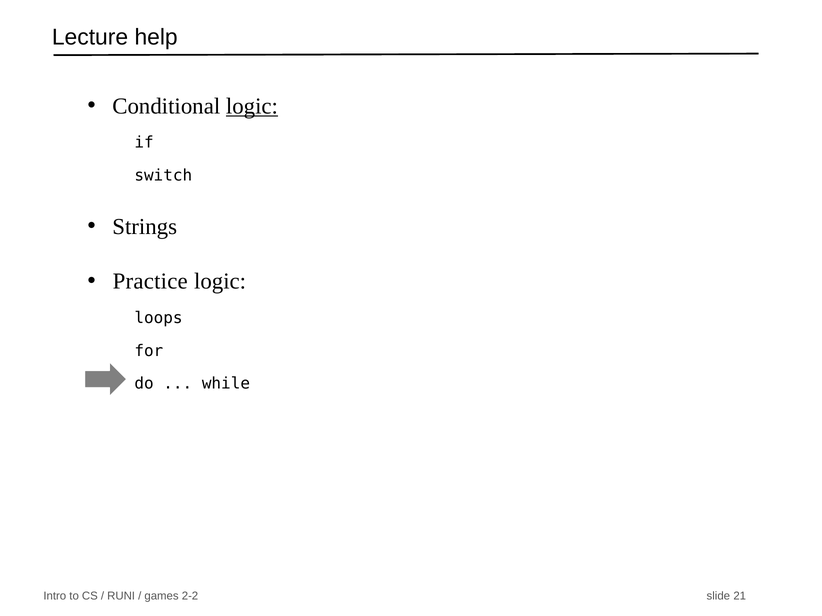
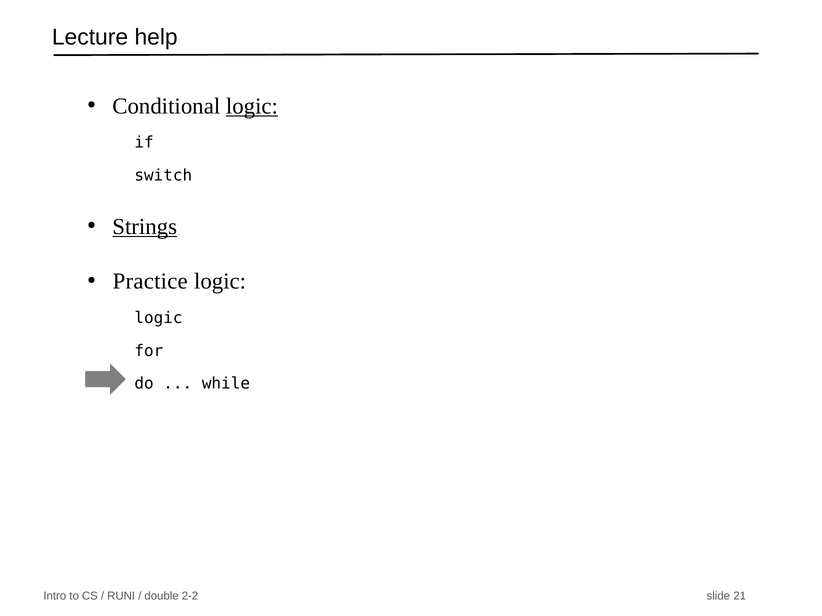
Strings underline: none -> present
loops at (158, 318): loops -> logic
games: games -> double
